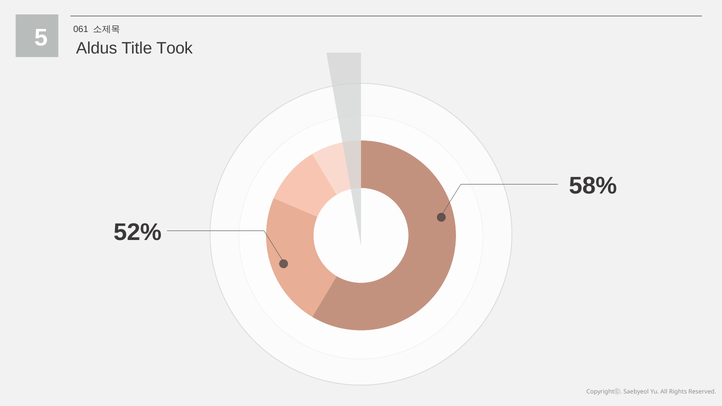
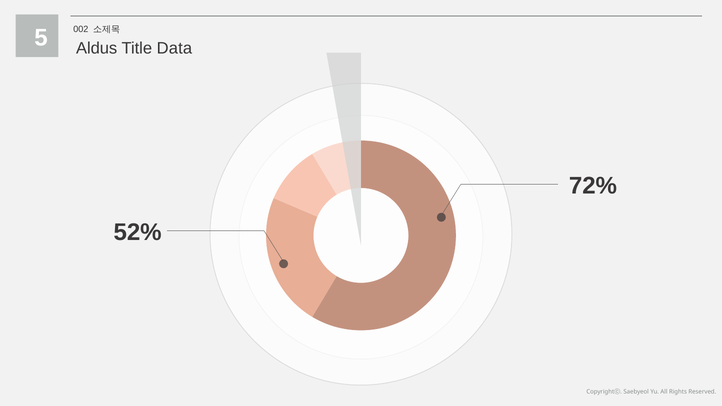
061: 061 -> 002
Took: Took -> Data
58%: 58% -> 72%
